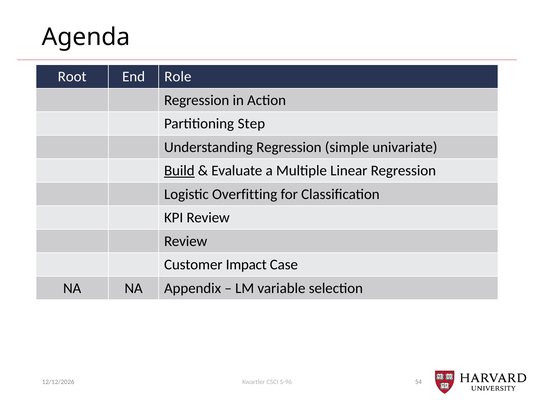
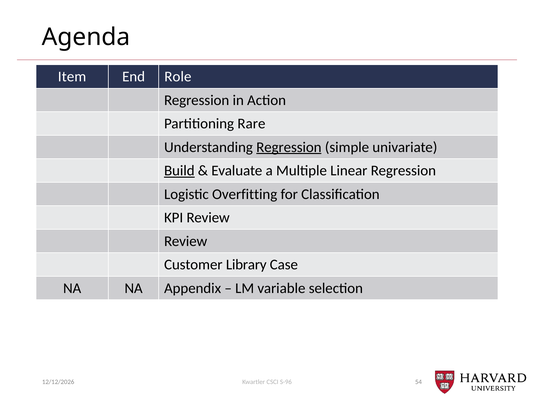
Root: Root -> Item
Step: Step -> Rare
Regression at (289, 147) underline: none -> present
Impact: Impact -> Library
